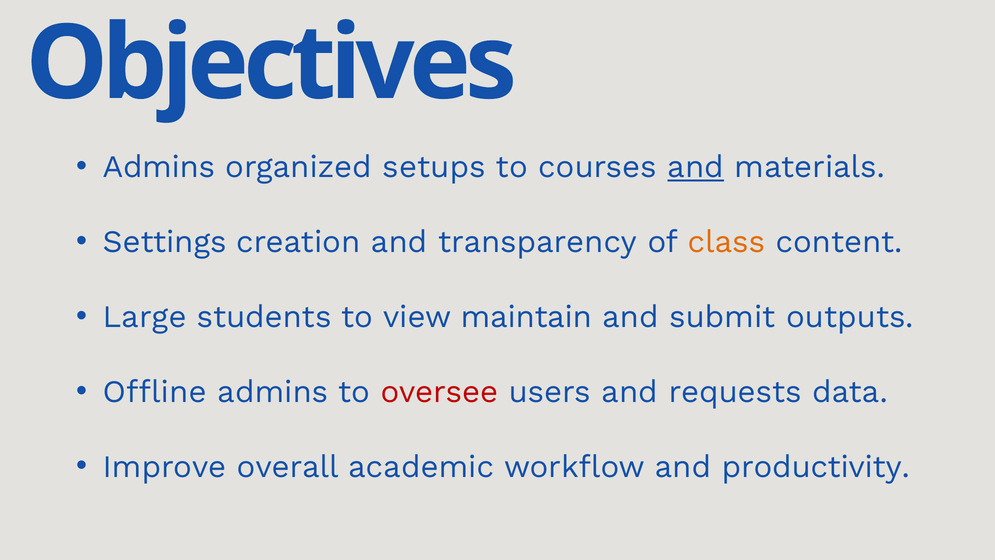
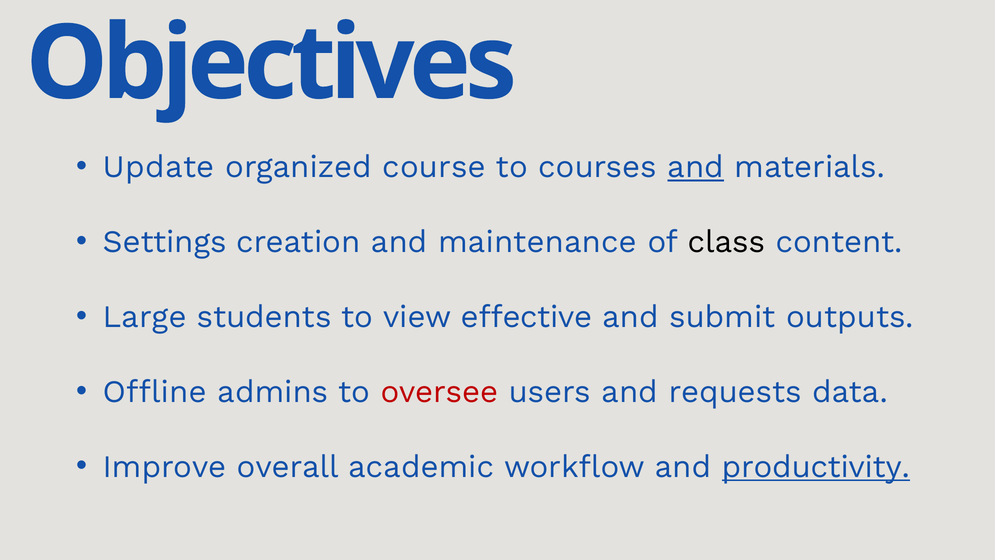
Admins at (159, 167): Admins -> Update
setups: setups -> course
transparency: transparency -> maintenance
class colour: orange -> black
maintain: maintain -> effective
productivity underline: none -> present
